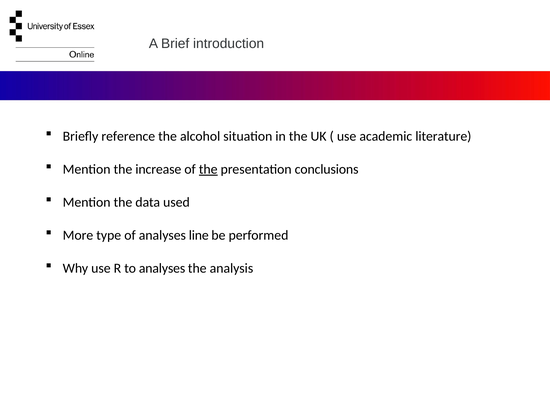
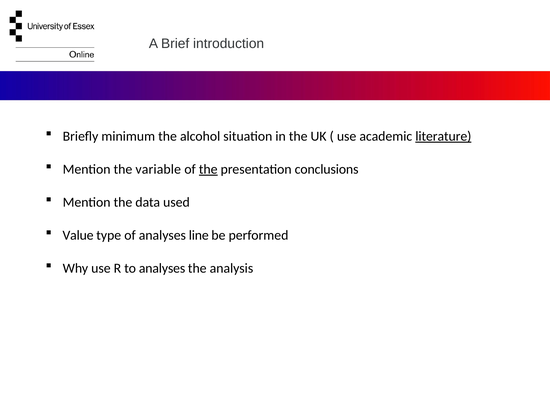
reference: reference -> minimum
literature underline: none -> present
increase: increase -> variable
More: More -> Value
